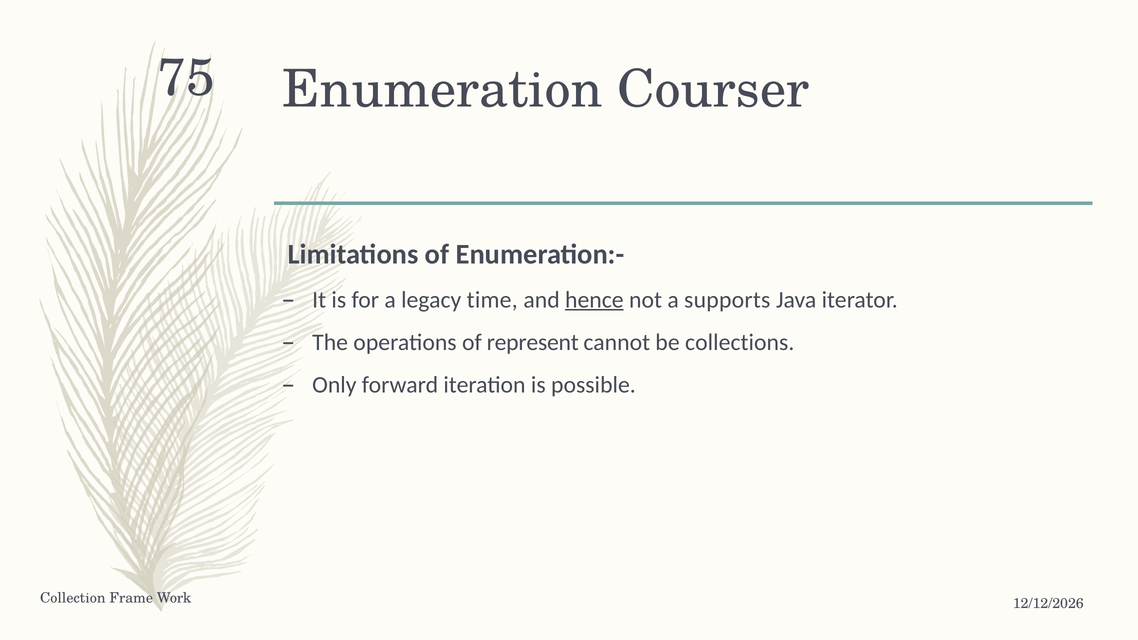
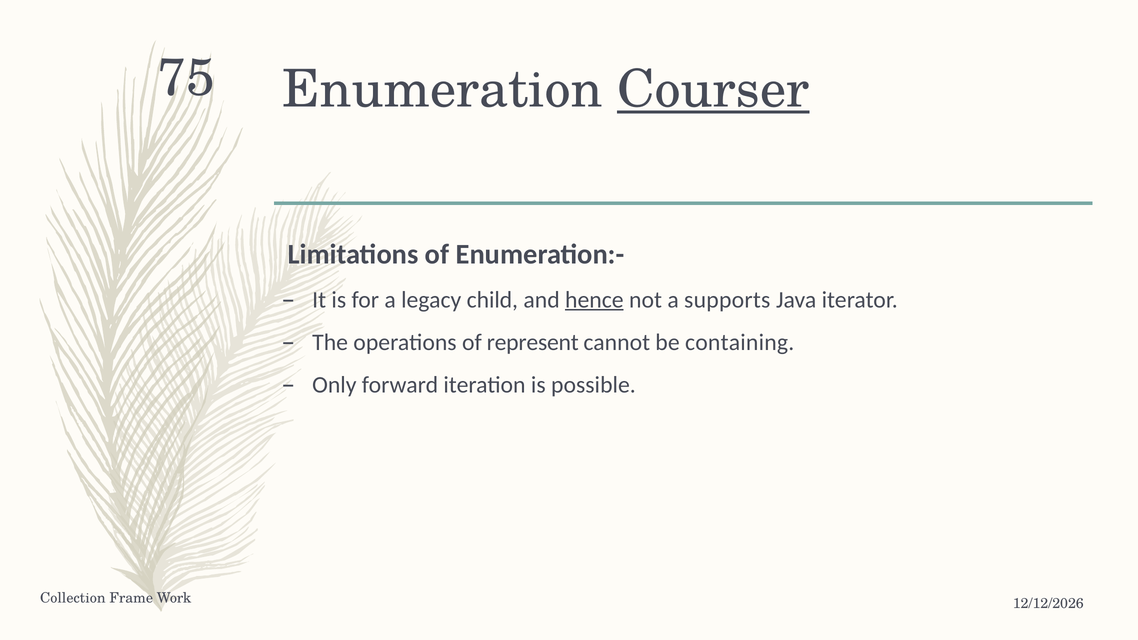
Courser underline: none -> present
time: time -> child
collections: collections -> containing
